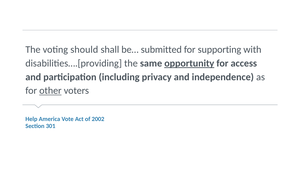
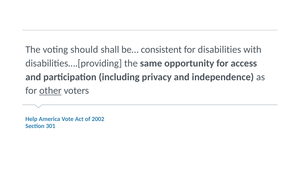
submitted: submitted -> consistent
supporting: supporting -> disabilities
opportunity underline: present -> none
